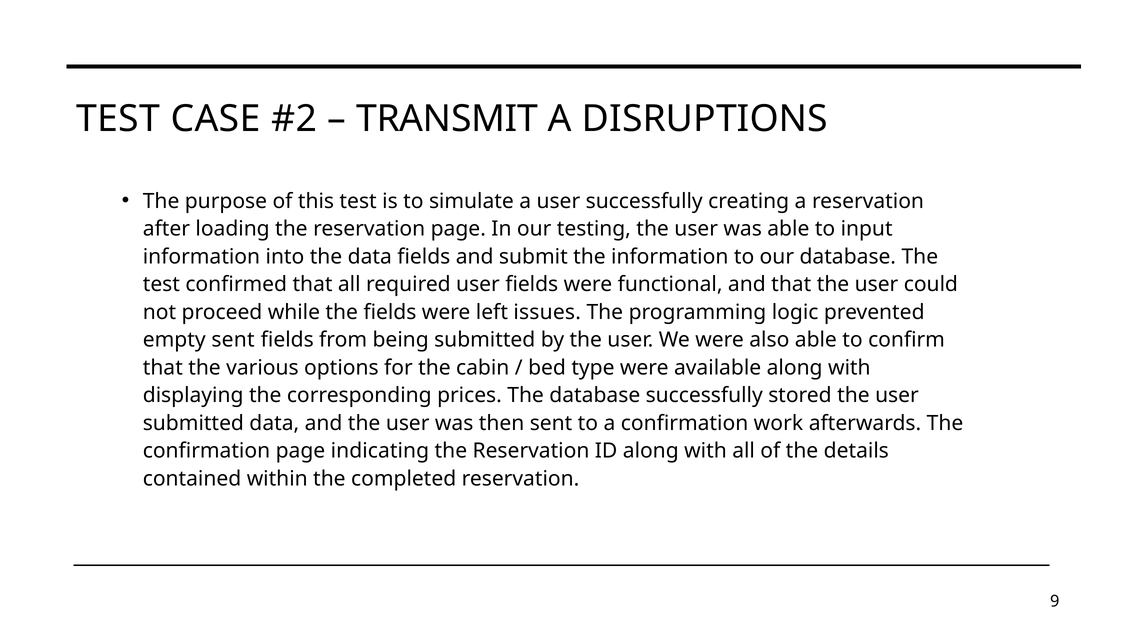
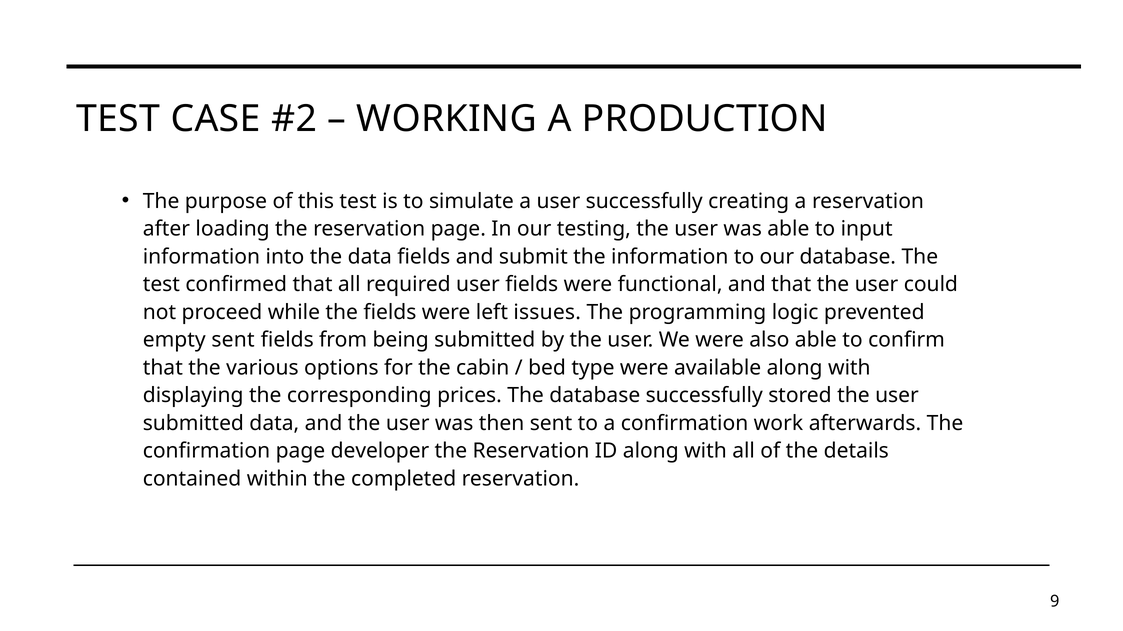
TRANSMIT: TRANSMIT -> WORKING
DISRUPTIONS: DISRUPTIONS -> PRODUCTION
indicating: indicating -> developer
